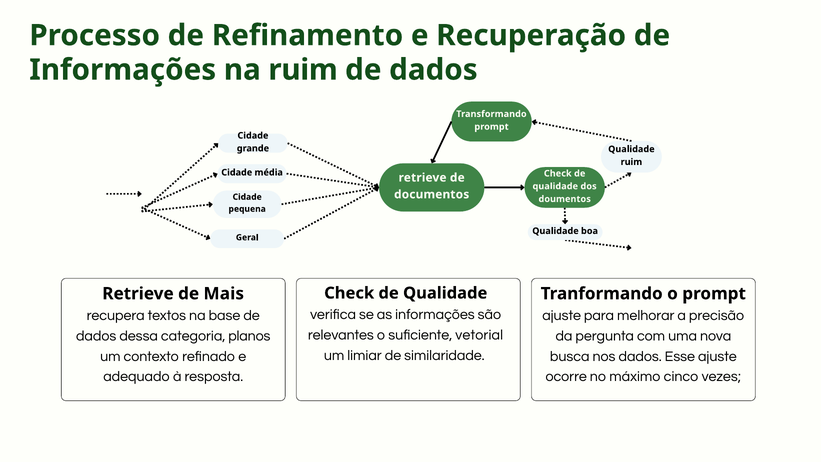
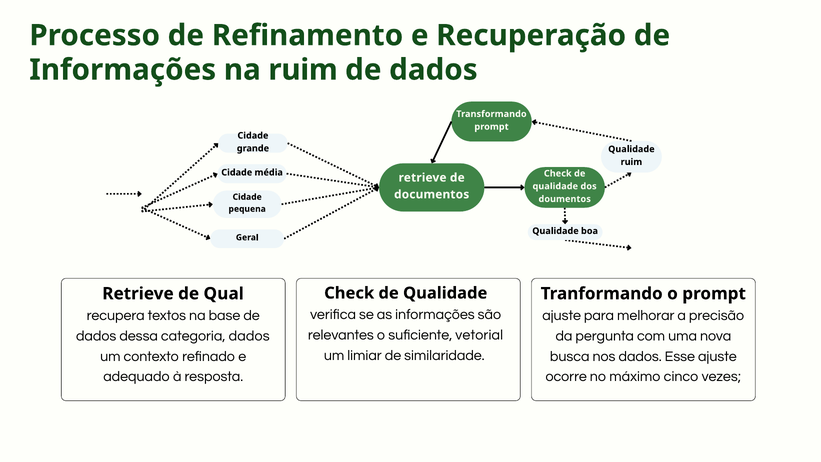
Mais: Mais -> Qual
categoria planos: planos -> dados
